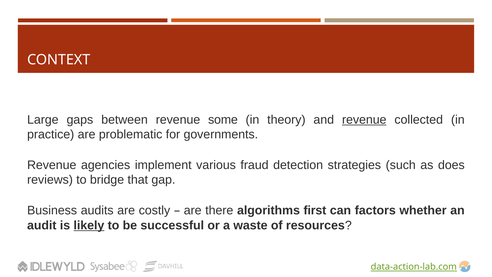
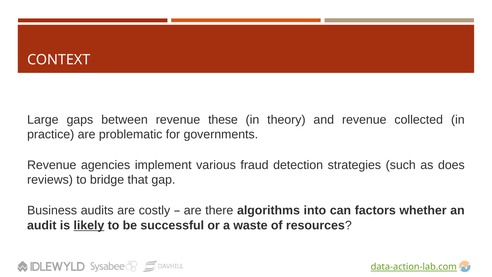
some: some -> these
revenue at (364, 120) underline: present -> none
first: first -> into
